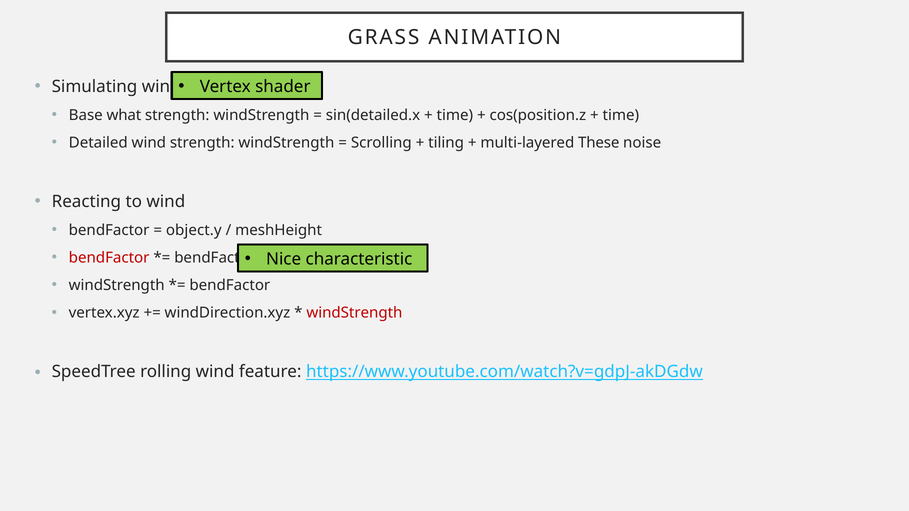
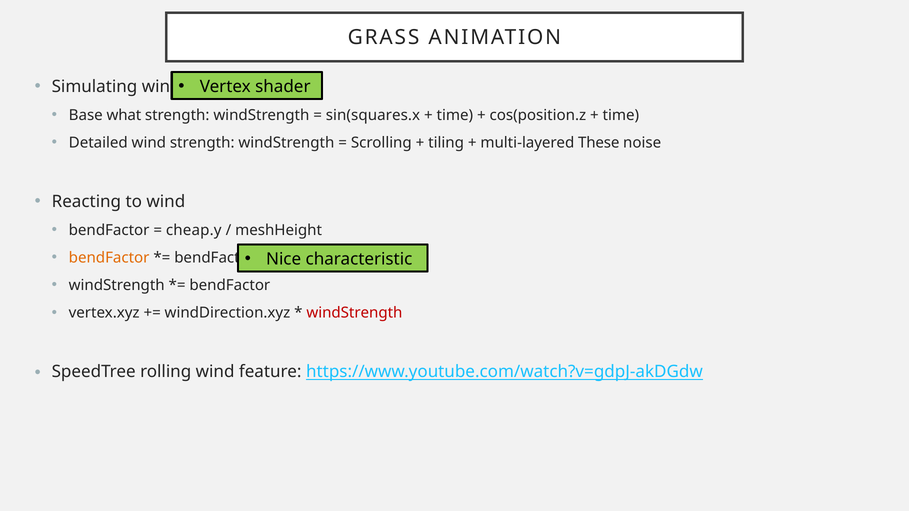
sin(detailed.x: sin(detailed.x -> sin(squares.x
object.y: object.y -> cheap.y
bendFactor at (109, 258) colour: red -> orange
